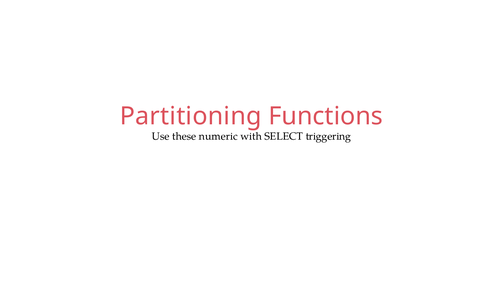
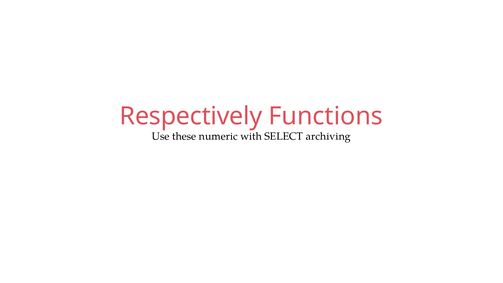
Partitioning: Partitioning -> Respectively
triggering: triggering -> archiving
